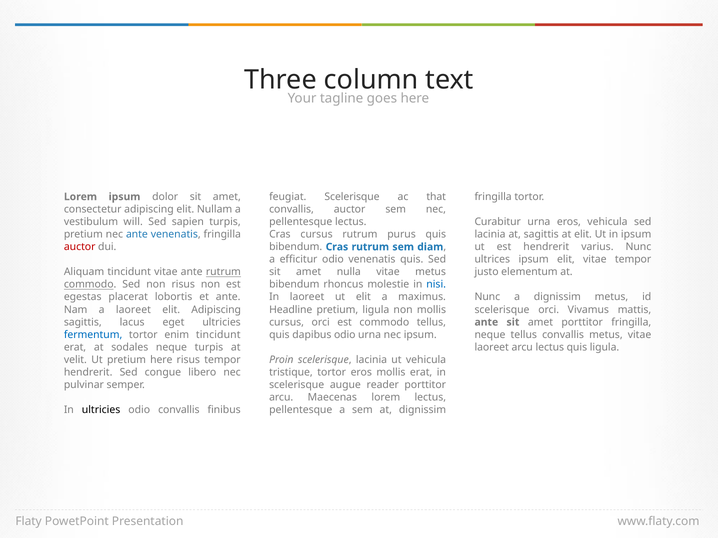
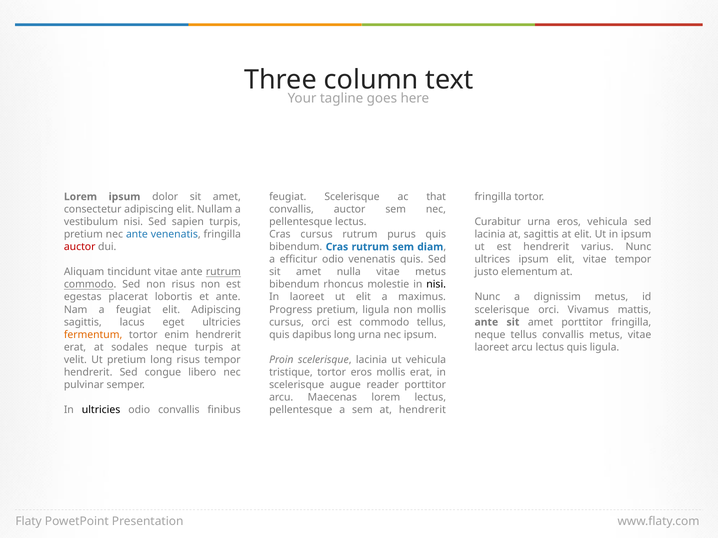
vestibulum will: will -> nisi
nisi at (436, 285) colour: blue -> black
a laoreet: laoreet -> feugiat
Headline: Headline -> Progress
fermentum colour: blue -> orange
enim tincidunt: tincidunt -> hendrerit
dapibus odio: odio -> long
pretium here: here -> long
at dignissim: dignissim -> hendrerit
